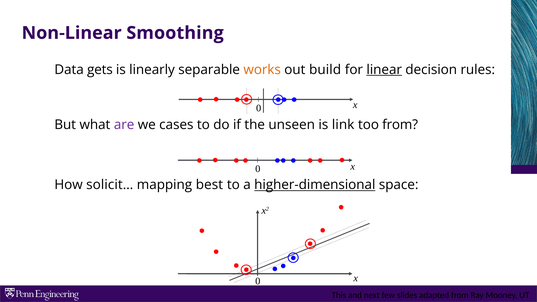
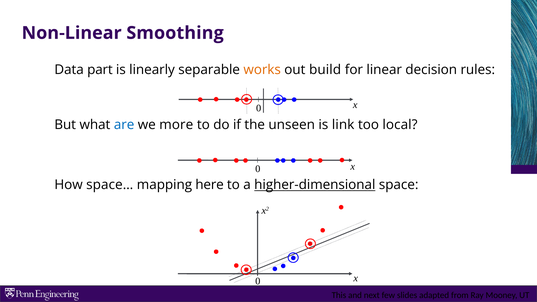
gets: gets -> part
linear underline: present -> none
are colour: purple -> blue
cases: cases -> more
too from: from -> local
solicit…: solicit… -> space…
best: best -> here
